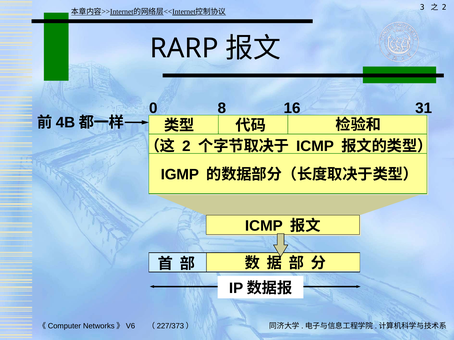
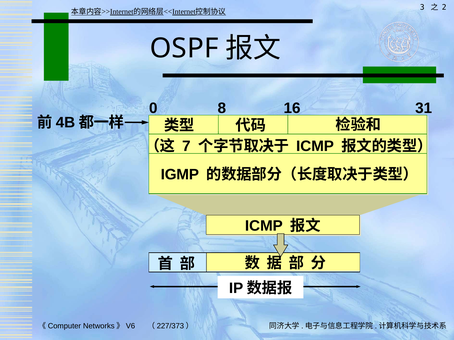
RARP: RARP -> OSPF
2 at (186, 146): 2 -> 7
